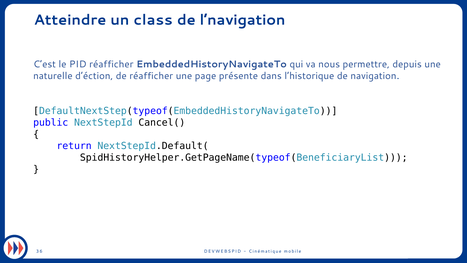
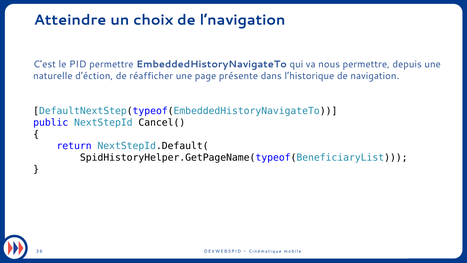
class: class -> choix
PID réafficher: réafficher -> permettre
